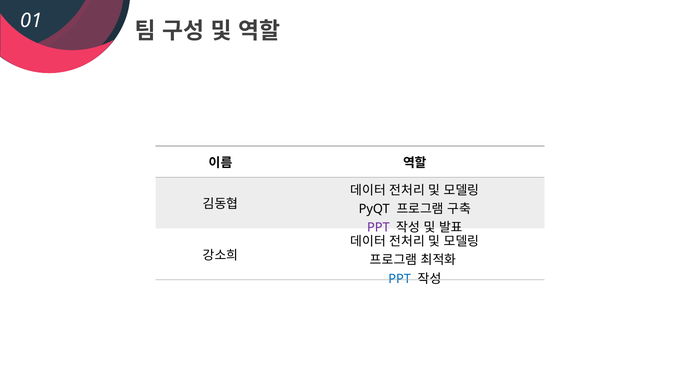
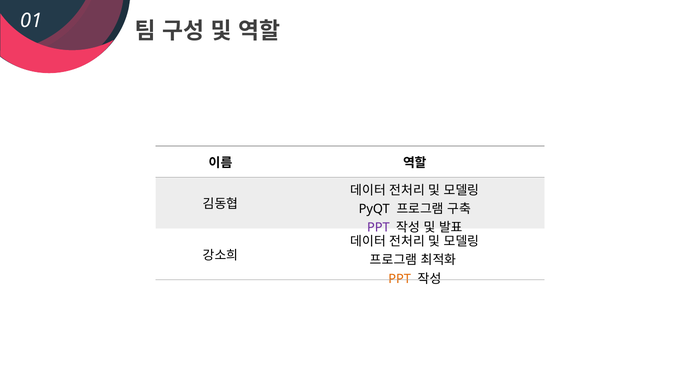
PPT at (400, 279) colour: blue -> orange
